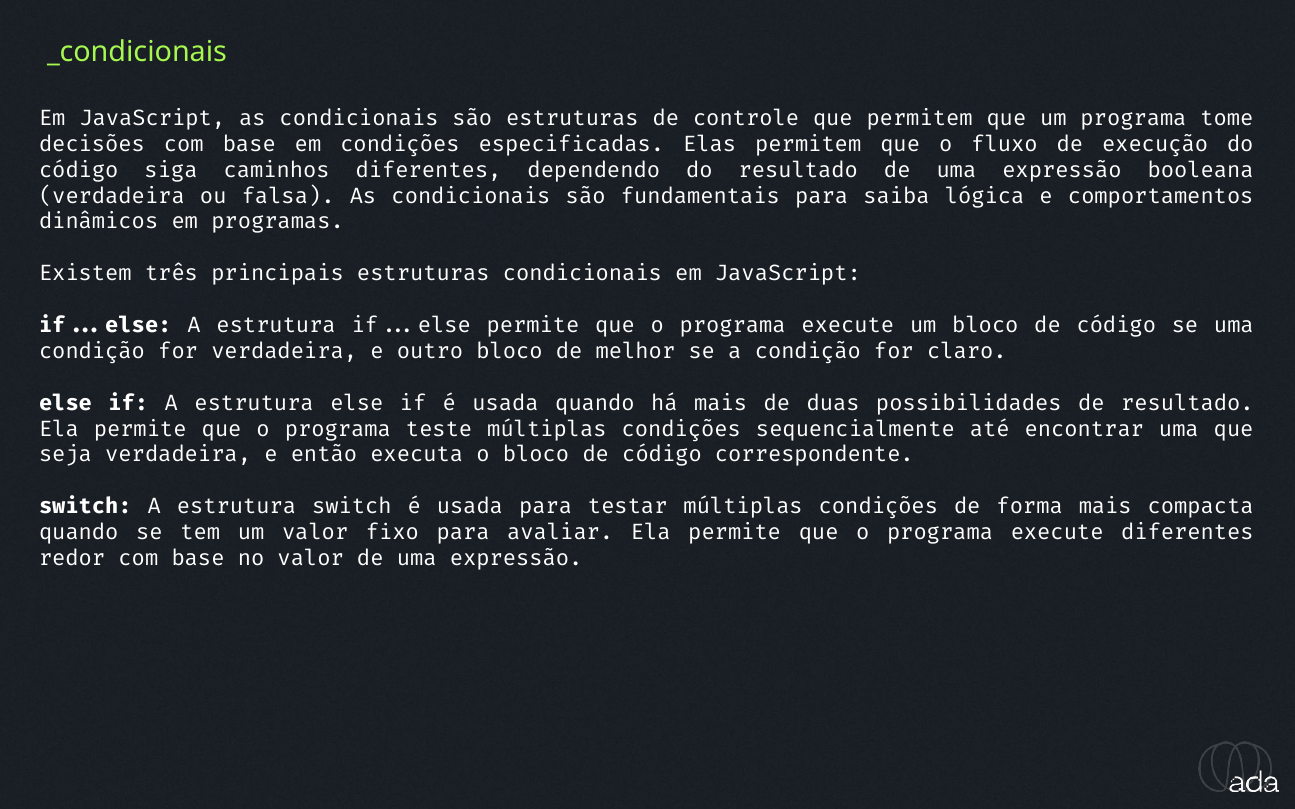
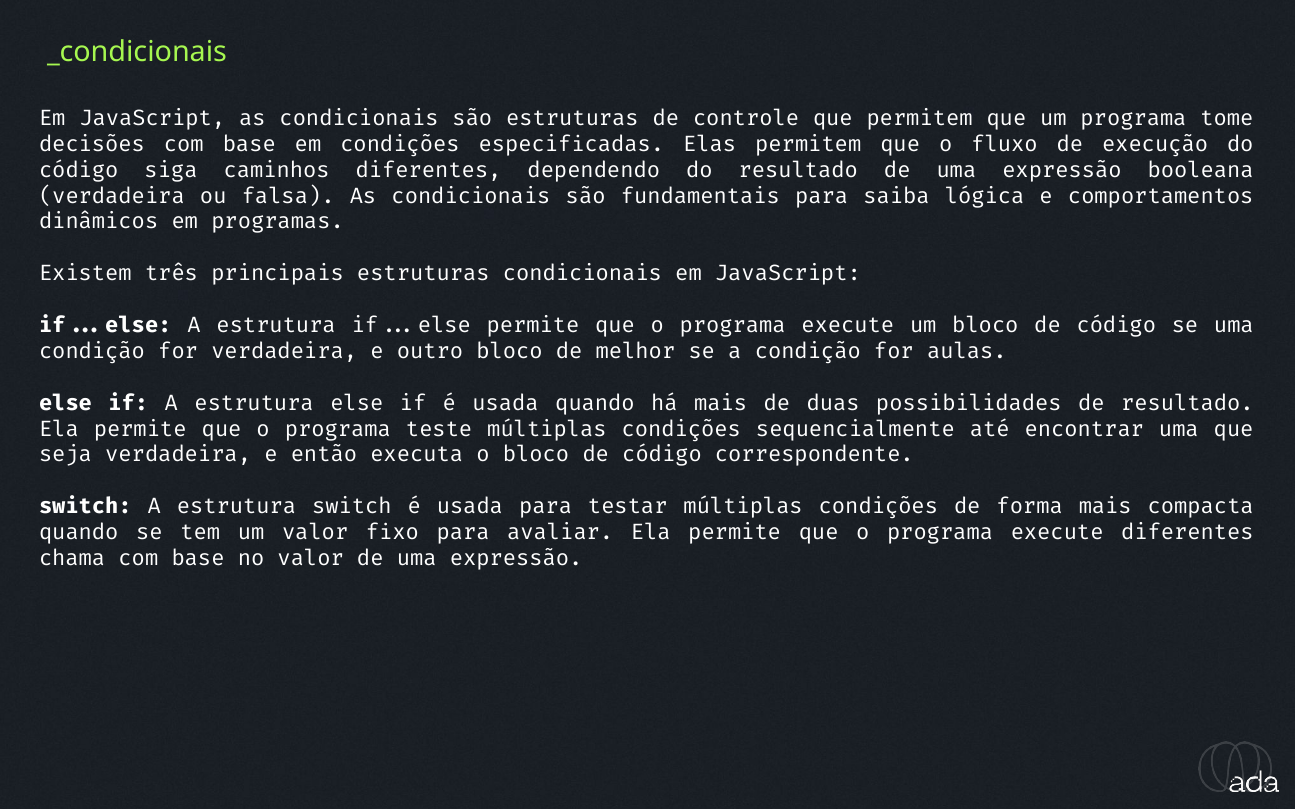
claro: claro -> aulas
redor: redor -> chama
